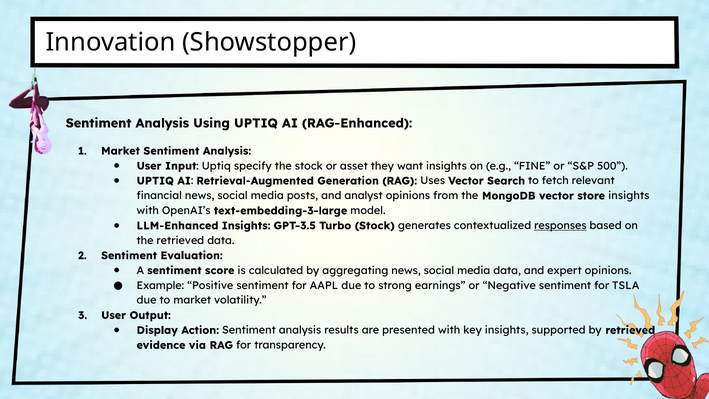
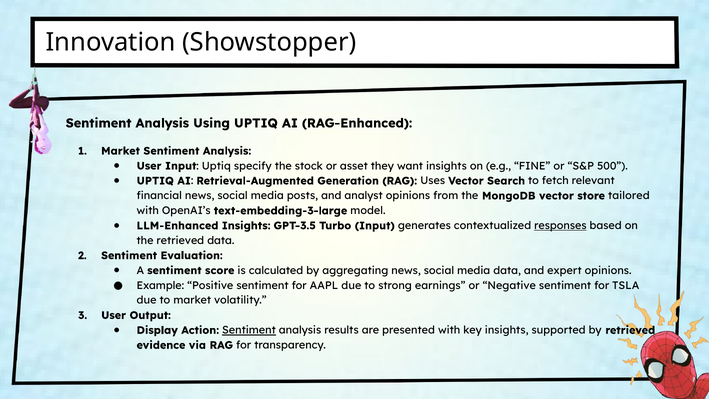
store insights: insights -> tailored
Turbo Stock: Stock -> Input
Sentiment at (249, 330) underline: none -> present
